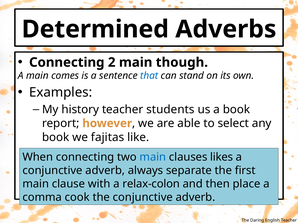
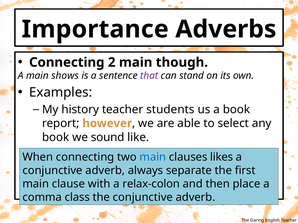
Determined: Determined -> Importance
comes: comes -> shows
that colour: blue -> purple
fajitas: fajitas -> sound
cook: cook -> class
